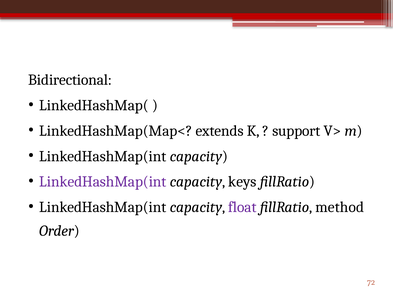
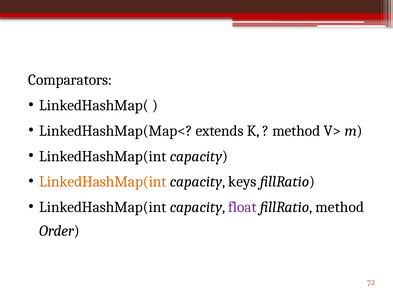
Bidirectional: Bidirectional -> Comparators
support at (296, 131): support -> method
LinkedHashMap(int at (103, 182) colour: purple -> orange
